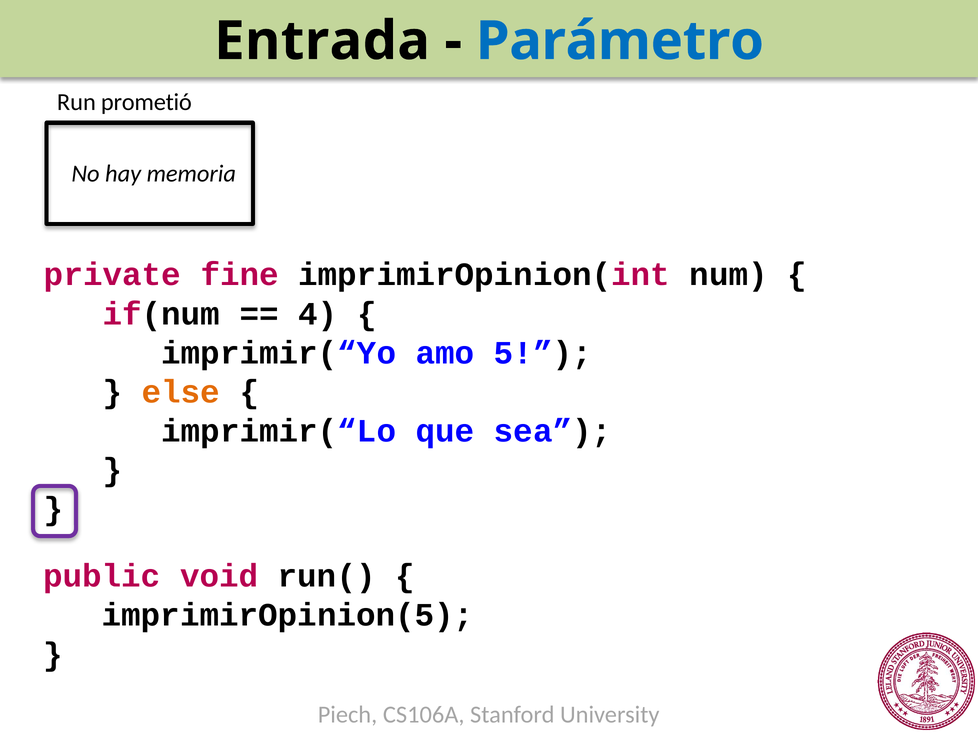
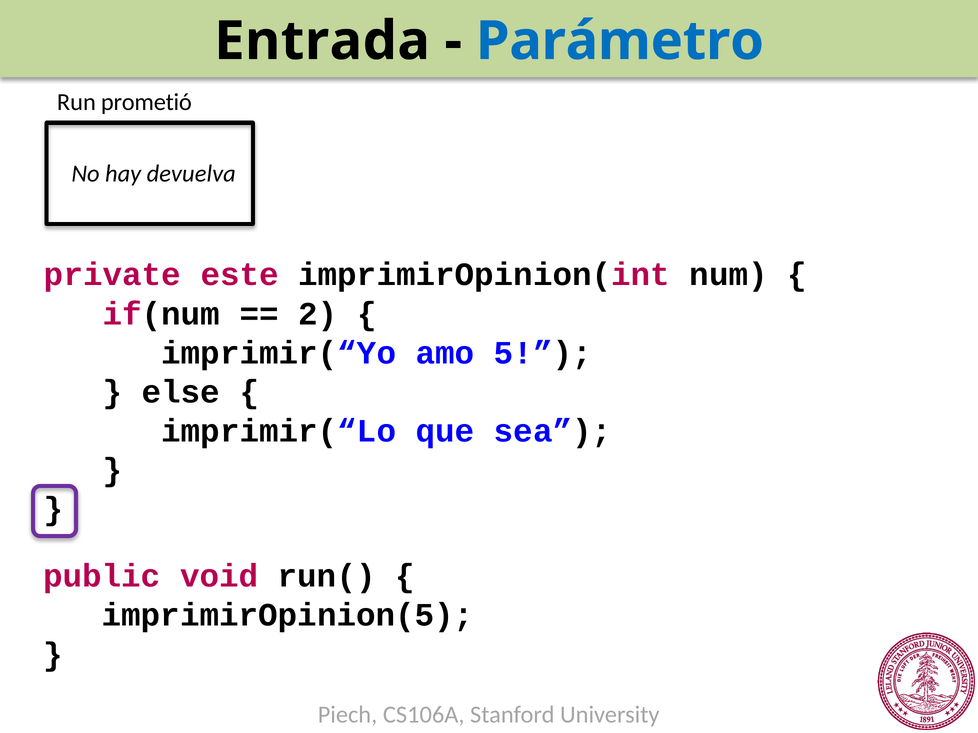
memoria: memoria -> devuelva
fine: fine -> este
4: 4 -> 2
else colour: orange -> black
